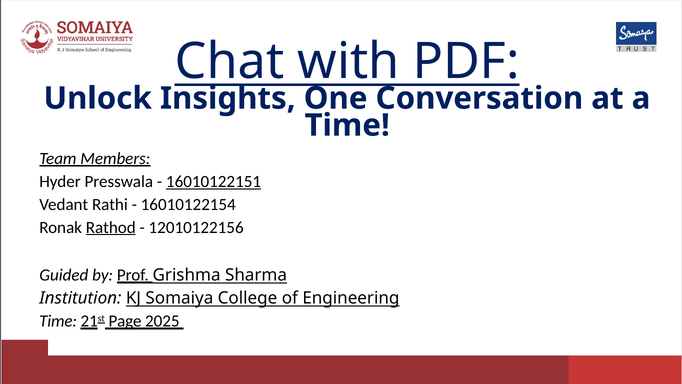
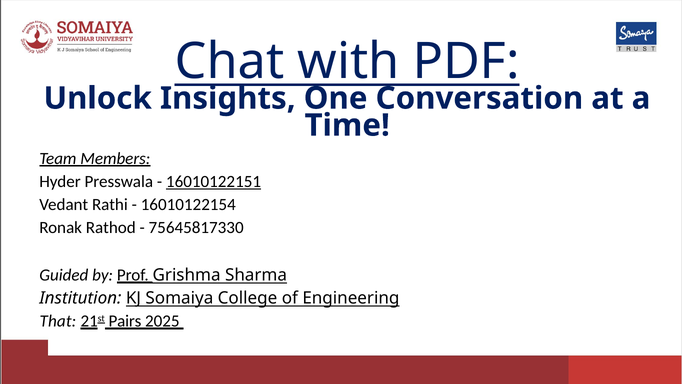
Rathod underline: present -> none
12010122156: 12010122156 -> 75645817330
Time at (58, 321): Time -> That
Page: Page -> Pairs
